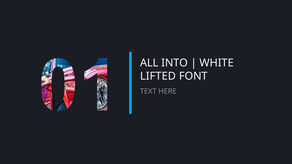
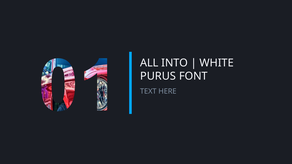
LIFTED: LIFTED -> PURUS
